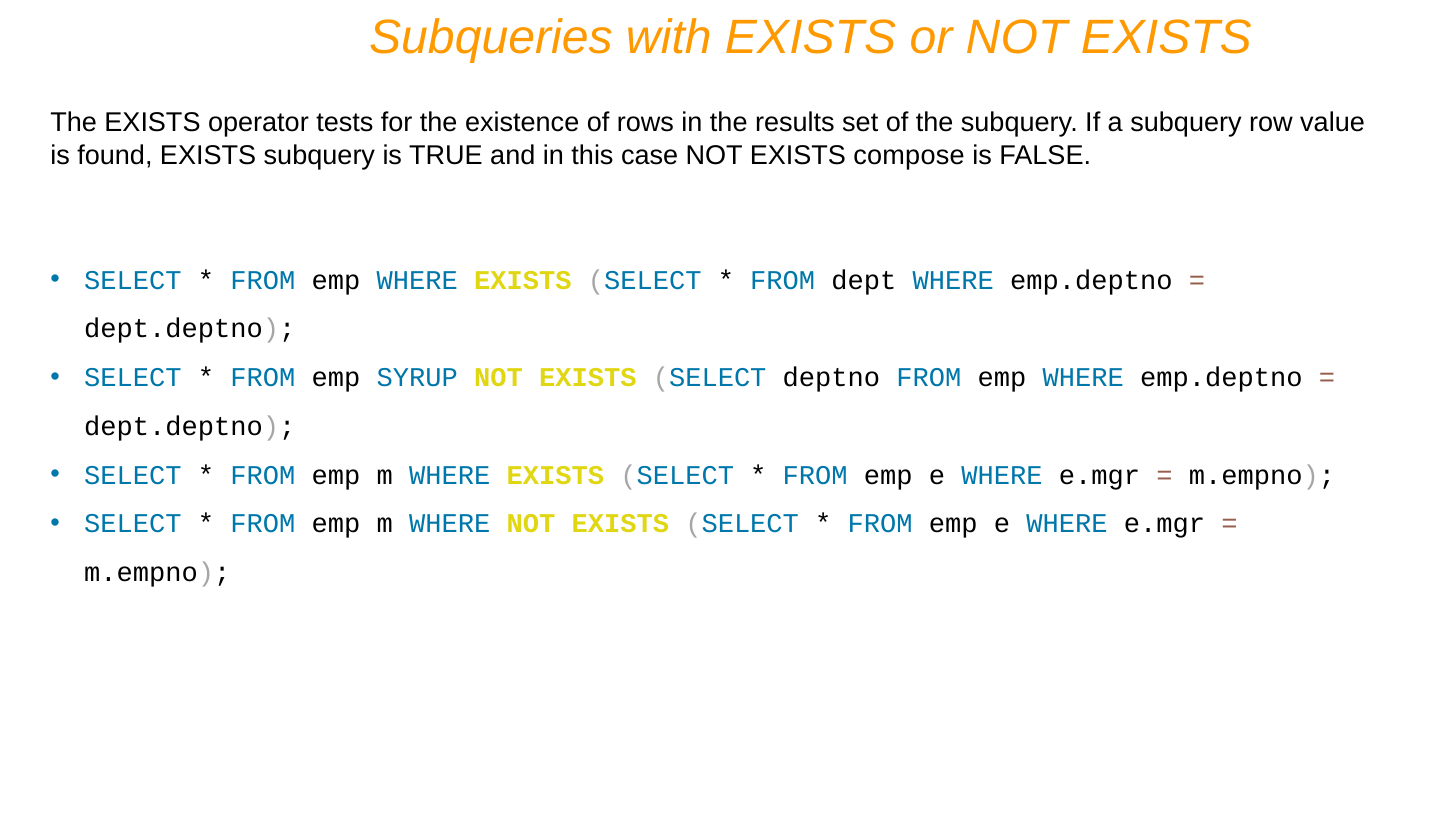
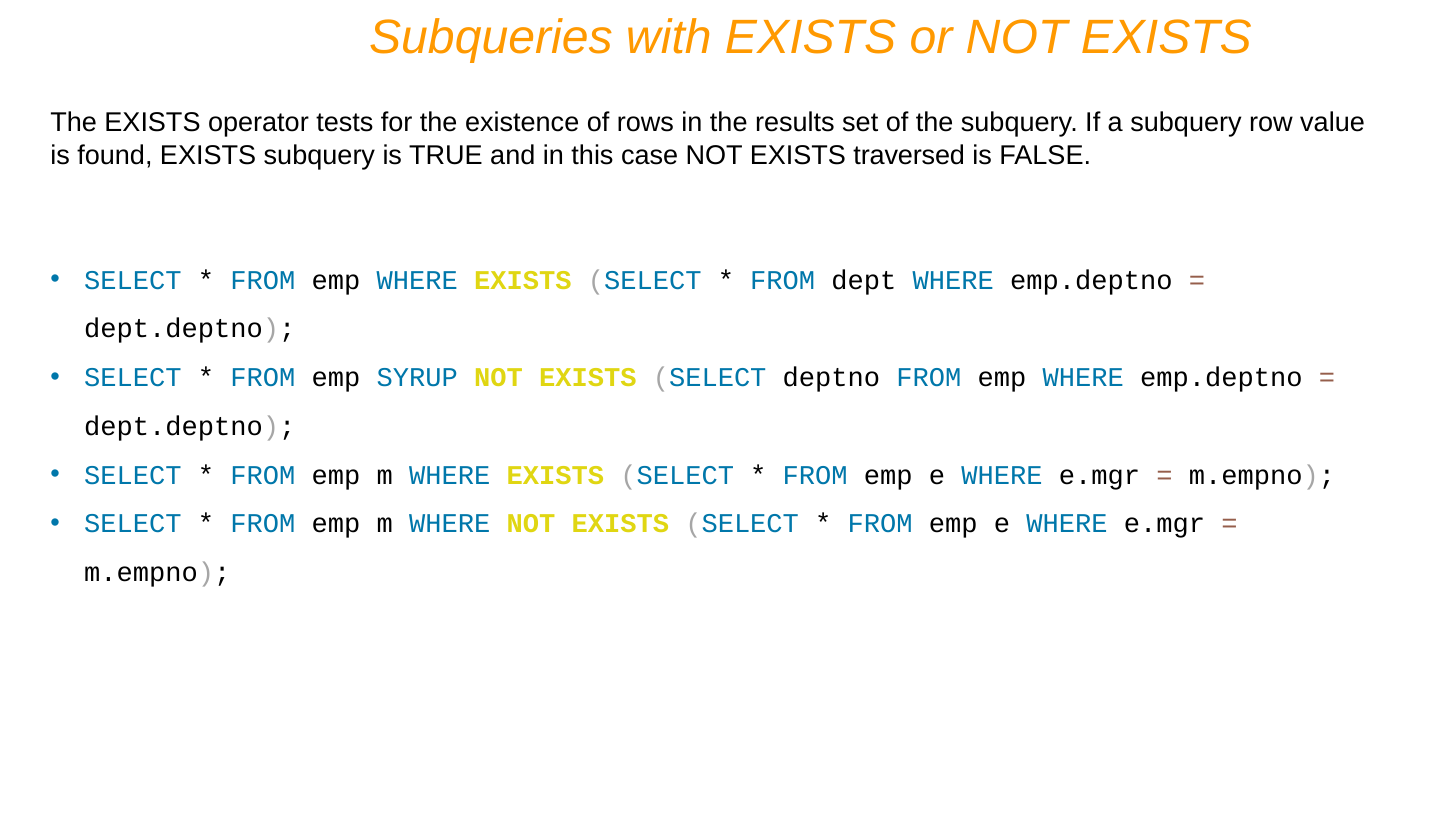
compose: compose -> traversed
